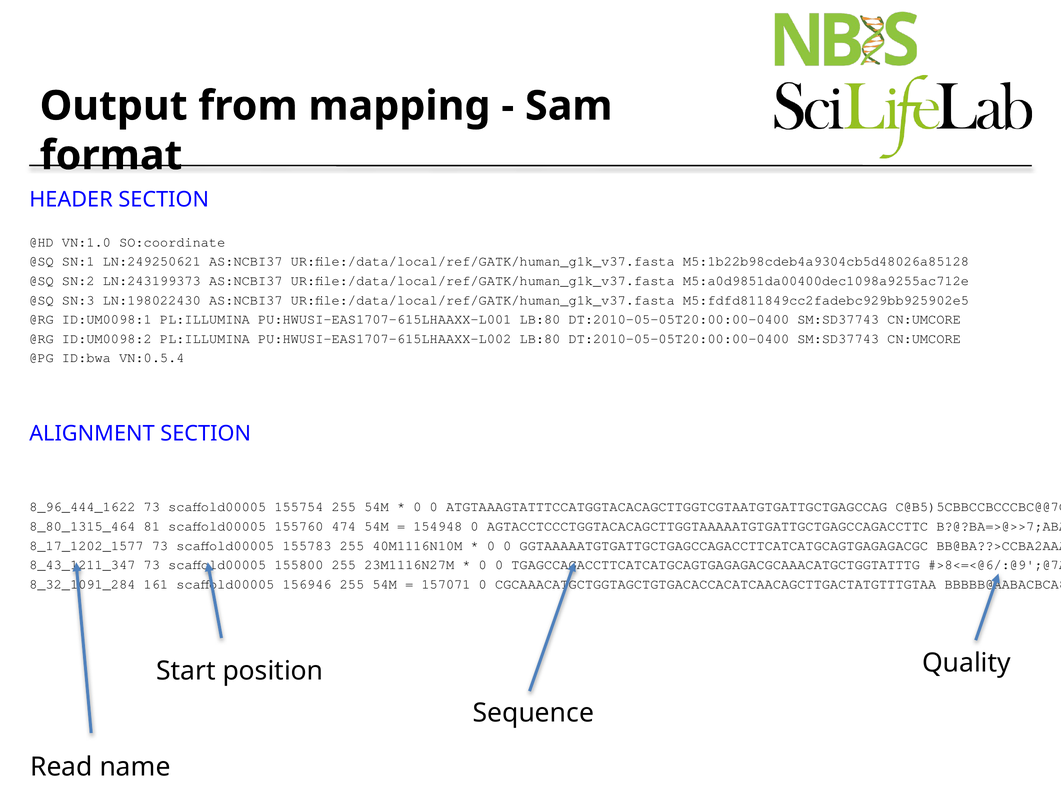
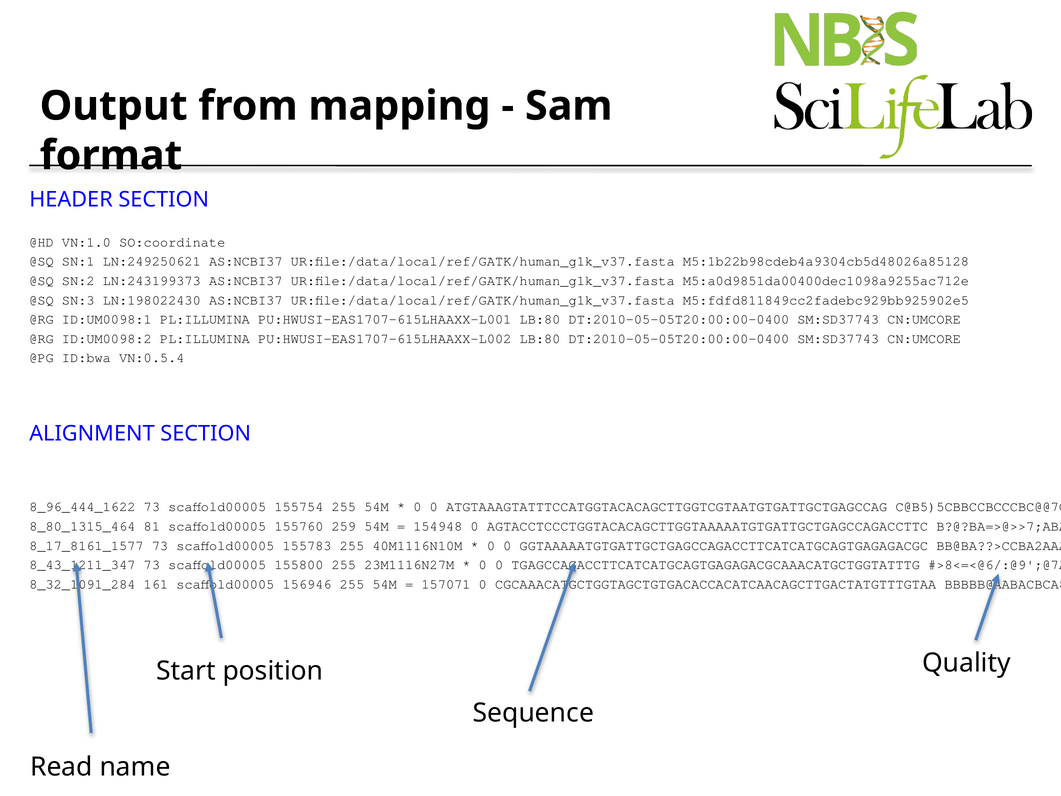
474: 474 -> 259
8_17_1202_1577: 8_17_1202_1577 -> 8_17_8161_1577
